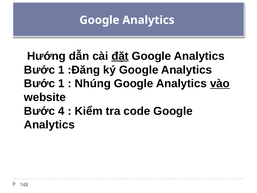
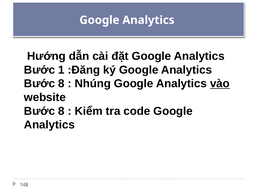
đặt underline: present -> none
1 at (61, 83): 1 -> 8
4 at (61, 111): 4 -> 8
